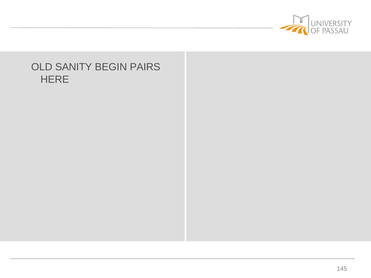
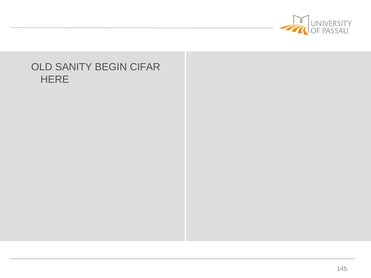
PAIRS: PAIRS -> CIFAR
